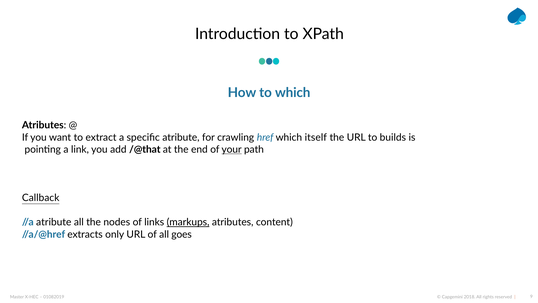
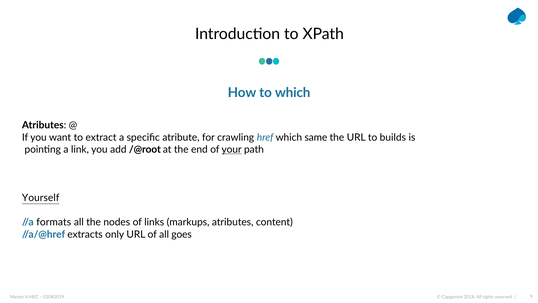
itself: itself -> same
/@that: /@that -> /@root
Callback: Callback -> Yourself
//a atribute: atribute -> formats
markups underline: present -> none
